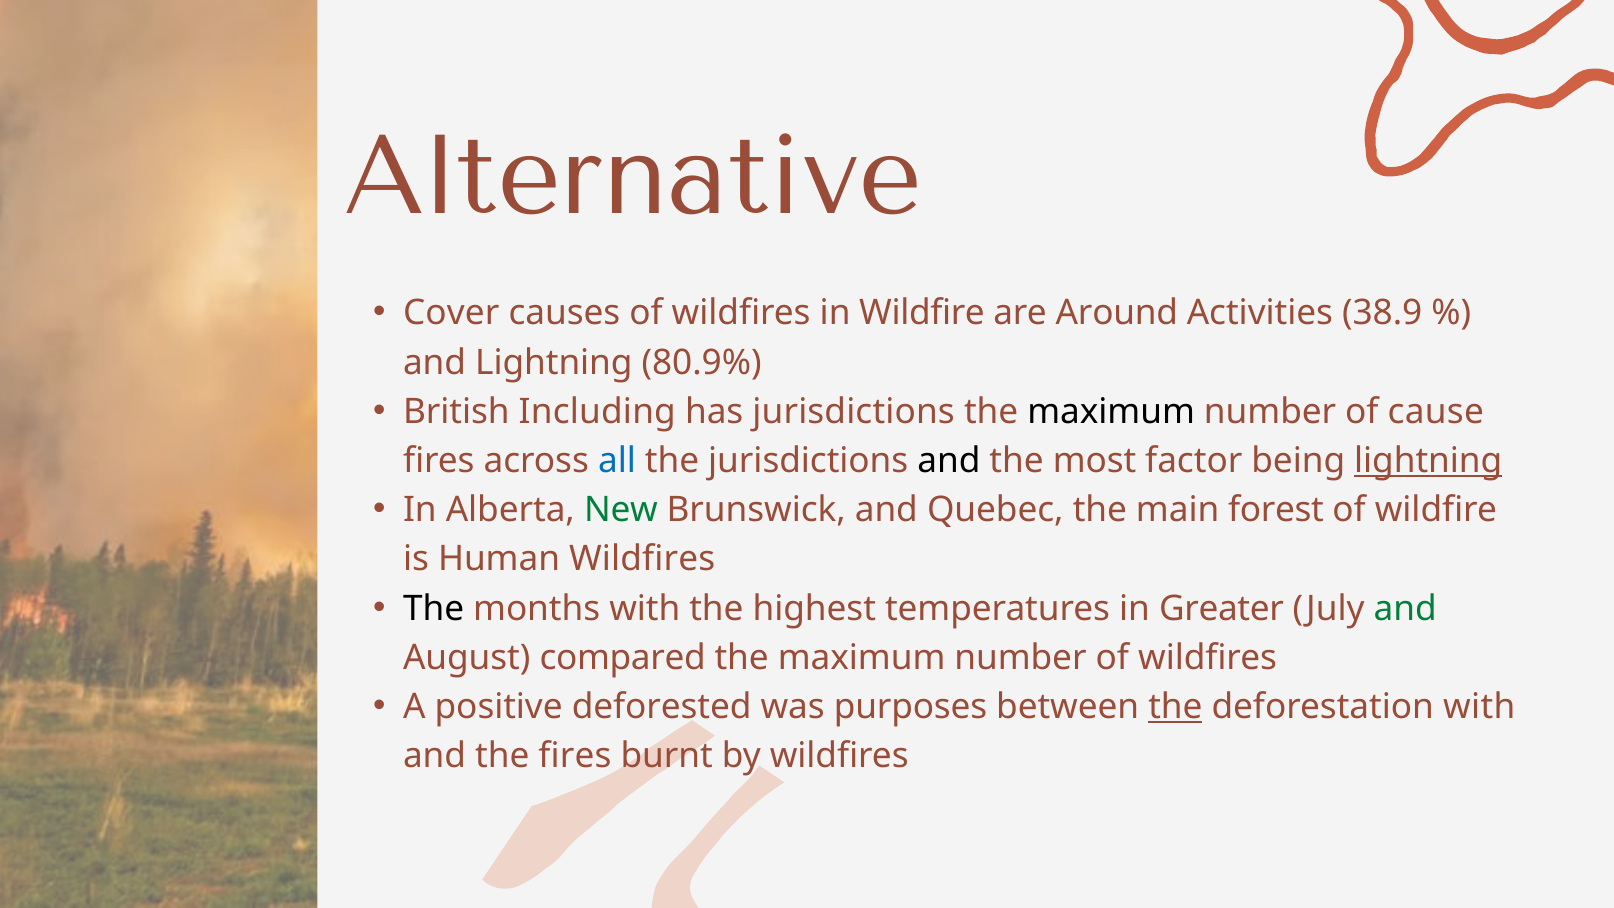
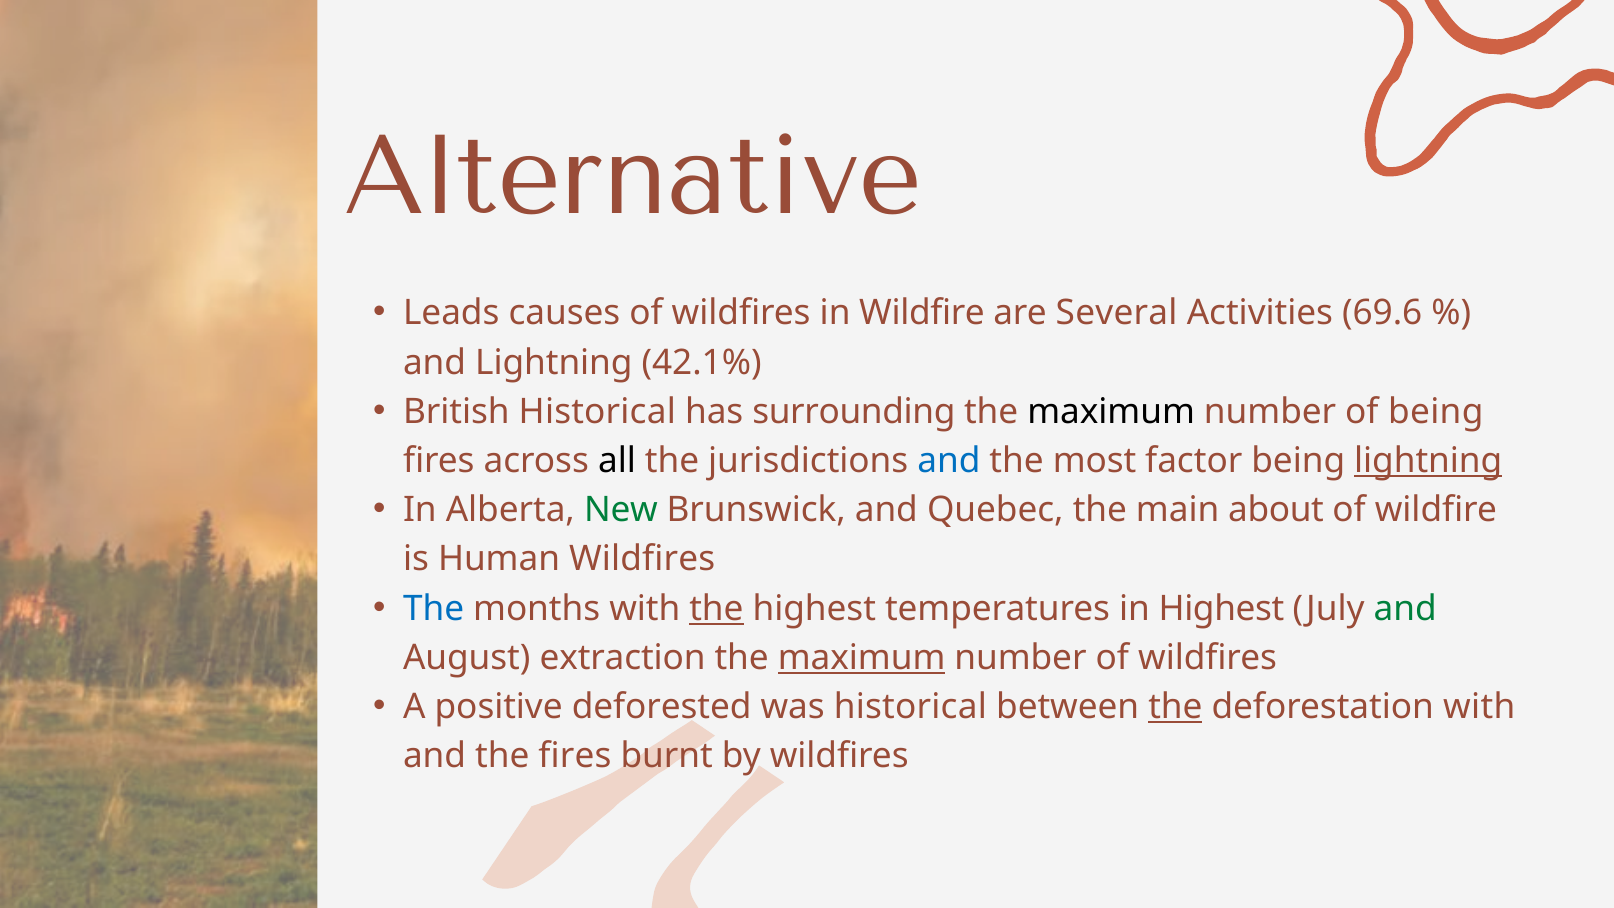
Cover: Cover -> Leads
Around: Around -> Several
38.9: 38.9 -> 69.6
80.9%: 80.9% -> 42.1%
British Including: Including -> Historical
has jurisdictions: jurisdictions -> surrounding
of cause: cause -> being
all colour: blue -> black
and at (949, 461) colour: black -> blue
forest: forest -> about
The at (434, 608) colour: black -> blue
the at (716, 608) underline: none -> present
in Greater: Greater -> Highest
compared: compared -> extraction
maximum at (862, 658) underline: none -> present
was purposes: purposes -> historical
